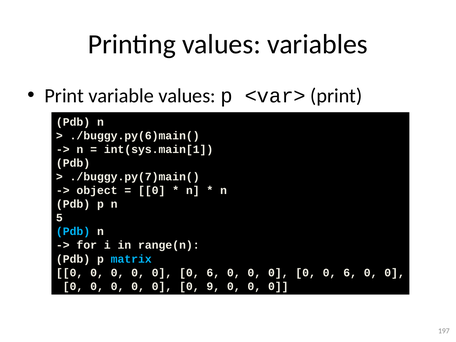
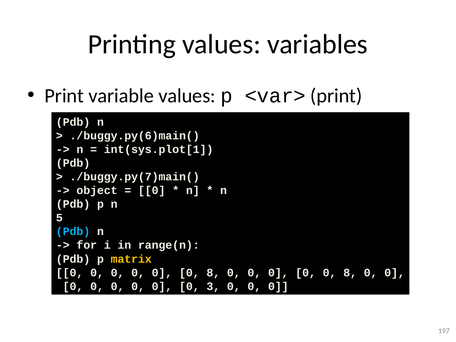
int(sys.main[1: int(sys.main[1 -> int(sys.plot[1
matrix colour: light blue -> yellow
6 at (213, 273): 6 -> 8
6 at (350, 273): 6 -> 8
9: 9 -> 3
